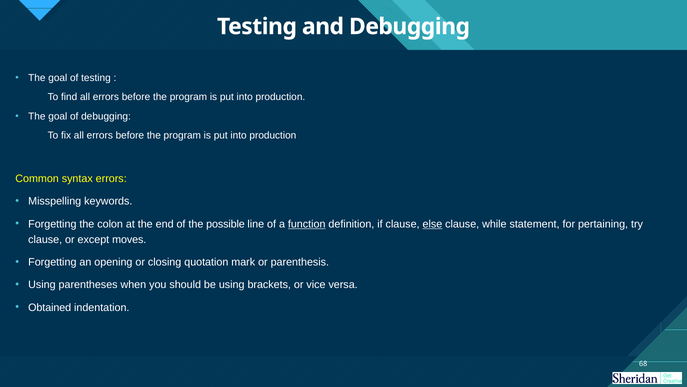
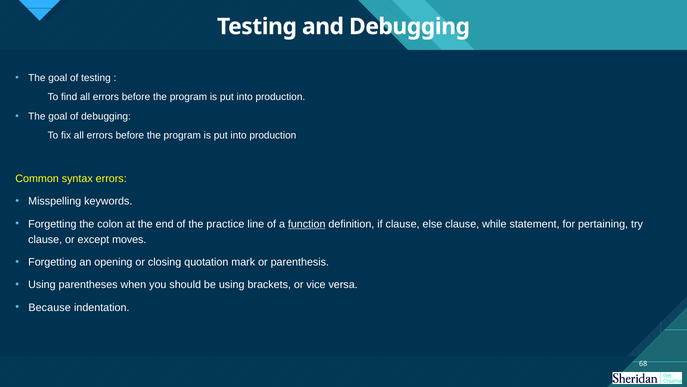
possible: possible -> practice
else underline: present -> none
Obtained: Obtained -> Because
